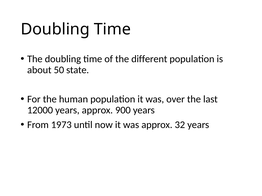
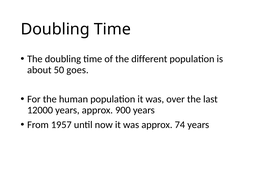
state: state -> goes
1973: 1973 -> 1957
32: 32 -> 74
